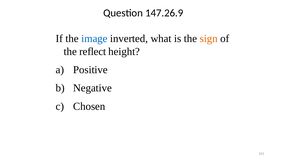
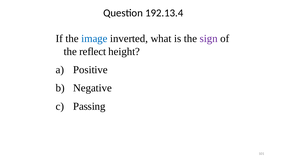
147.26.9: 147.26.9 -> 192.13.4
sign colour: orange -> purple
Chosen: Chosen -> Passing
